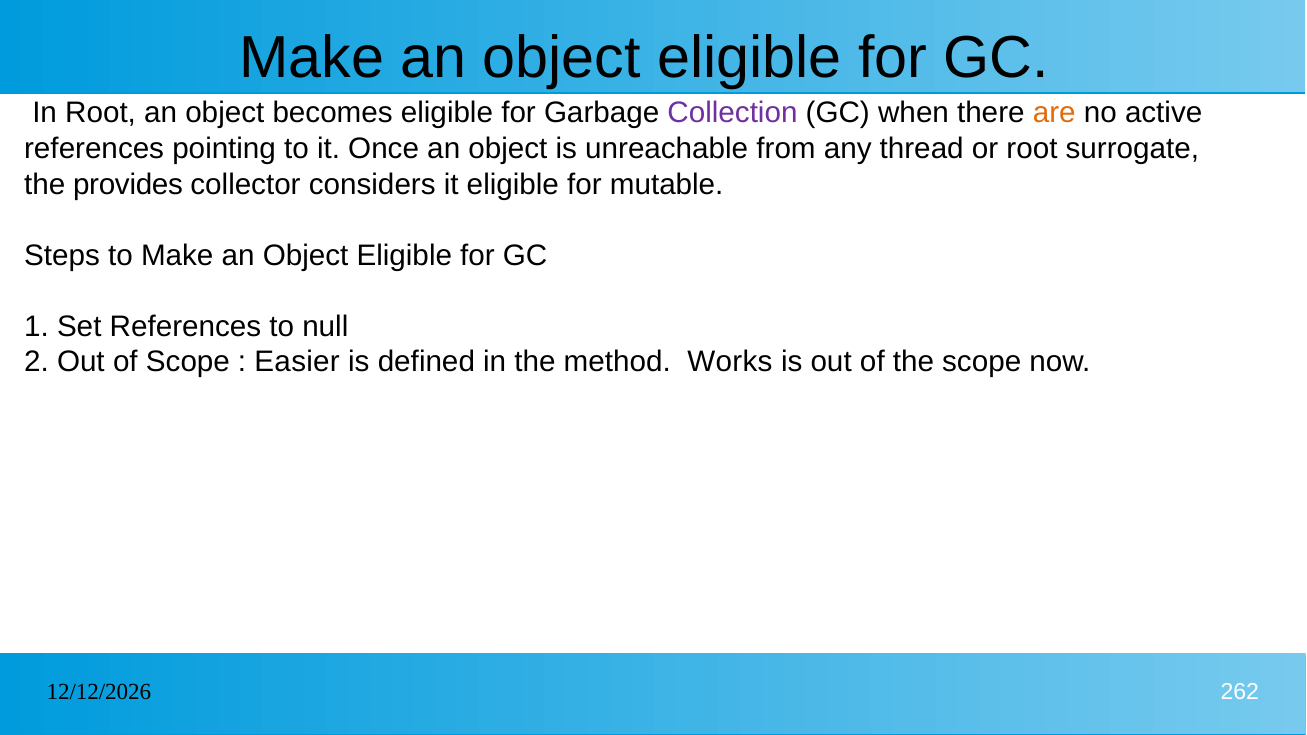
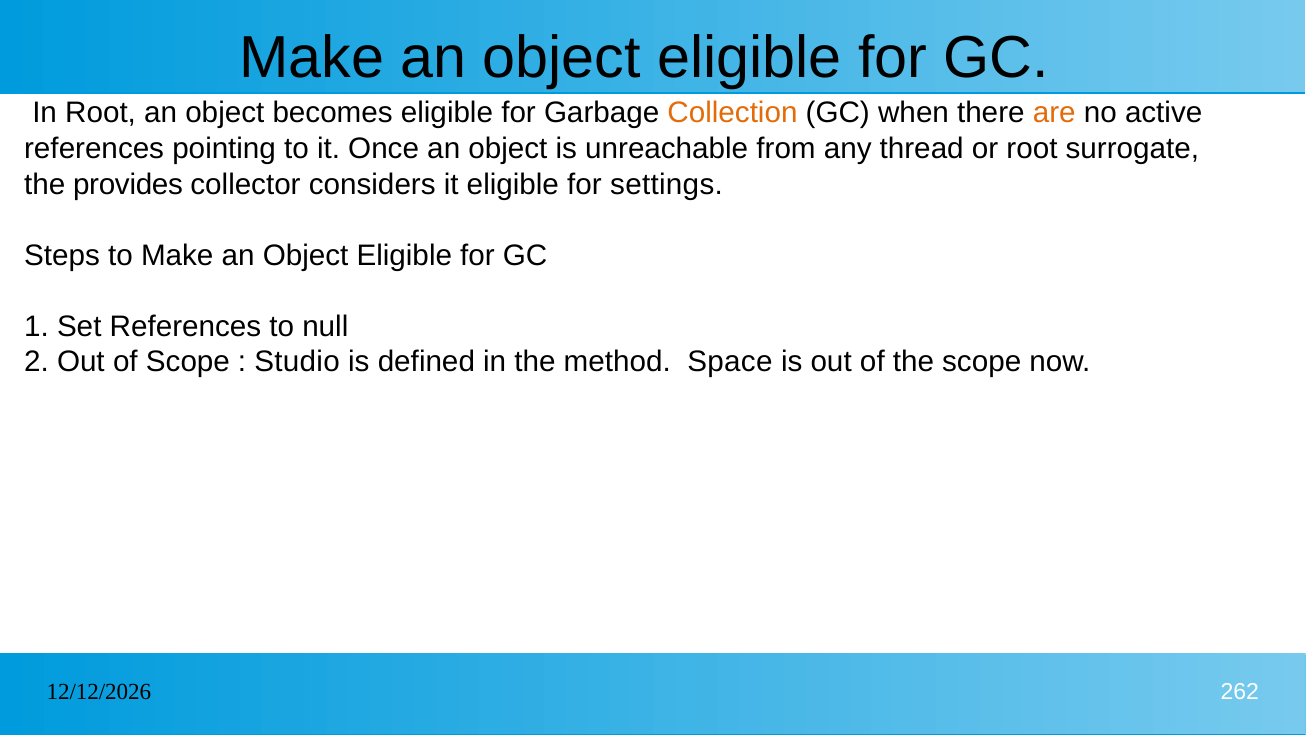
Collection colour: purple -> orange
mutable: mutable -> settings
Easier: Easier -> Studio
Works: Works -> Space
